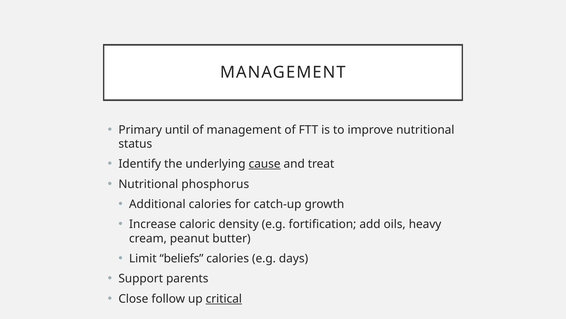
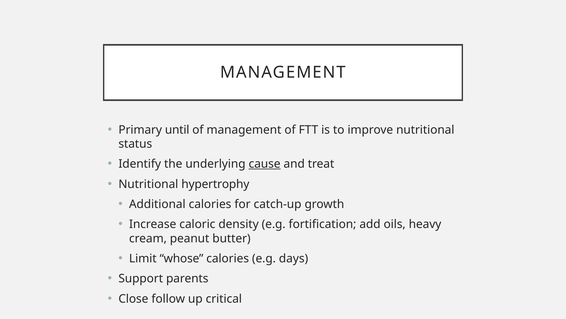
phosphorus: phosphorus -> hypertrophy
beliefs: beliefs -> whose
critical underline: present -> none
